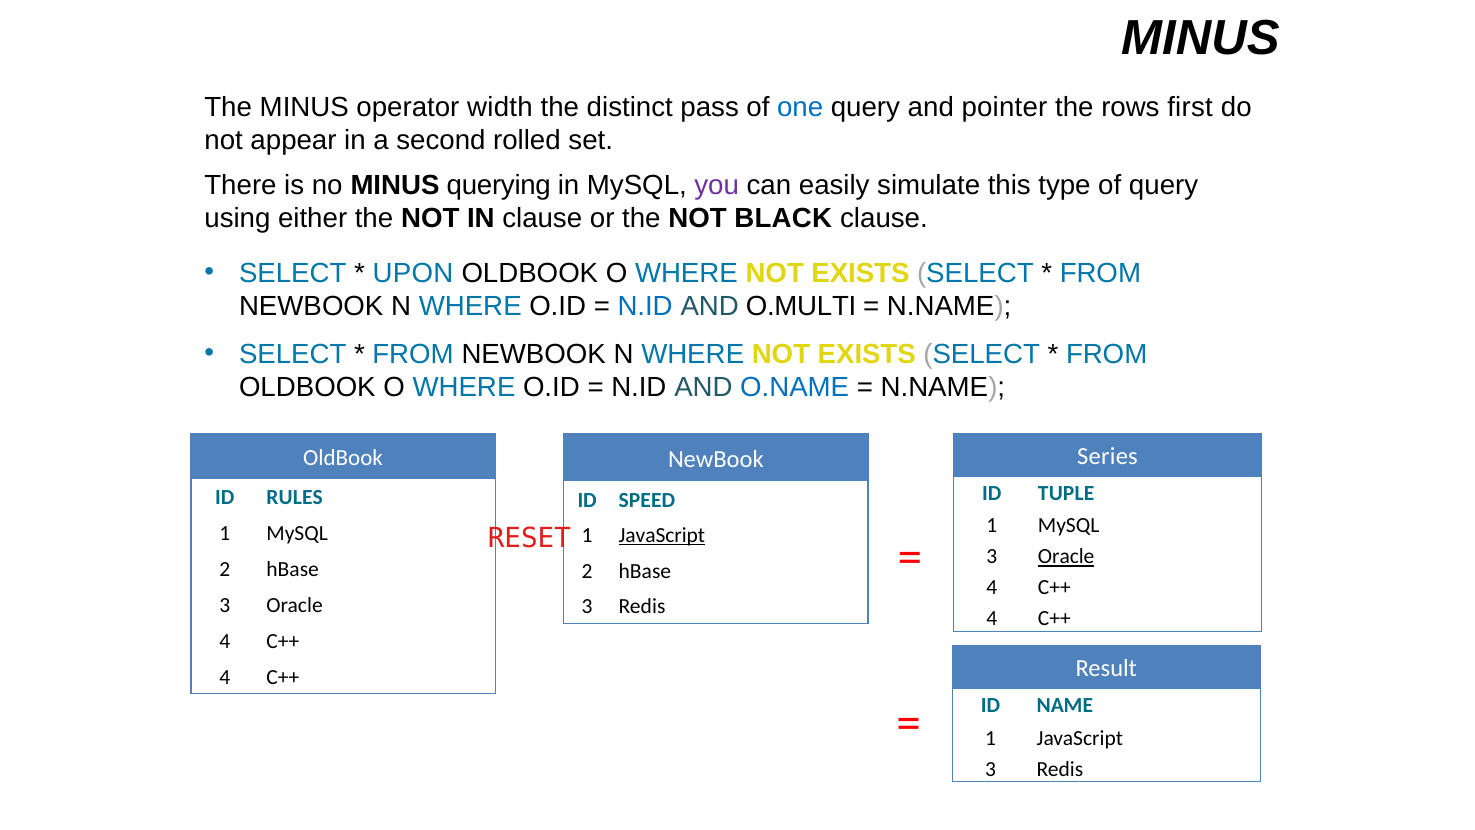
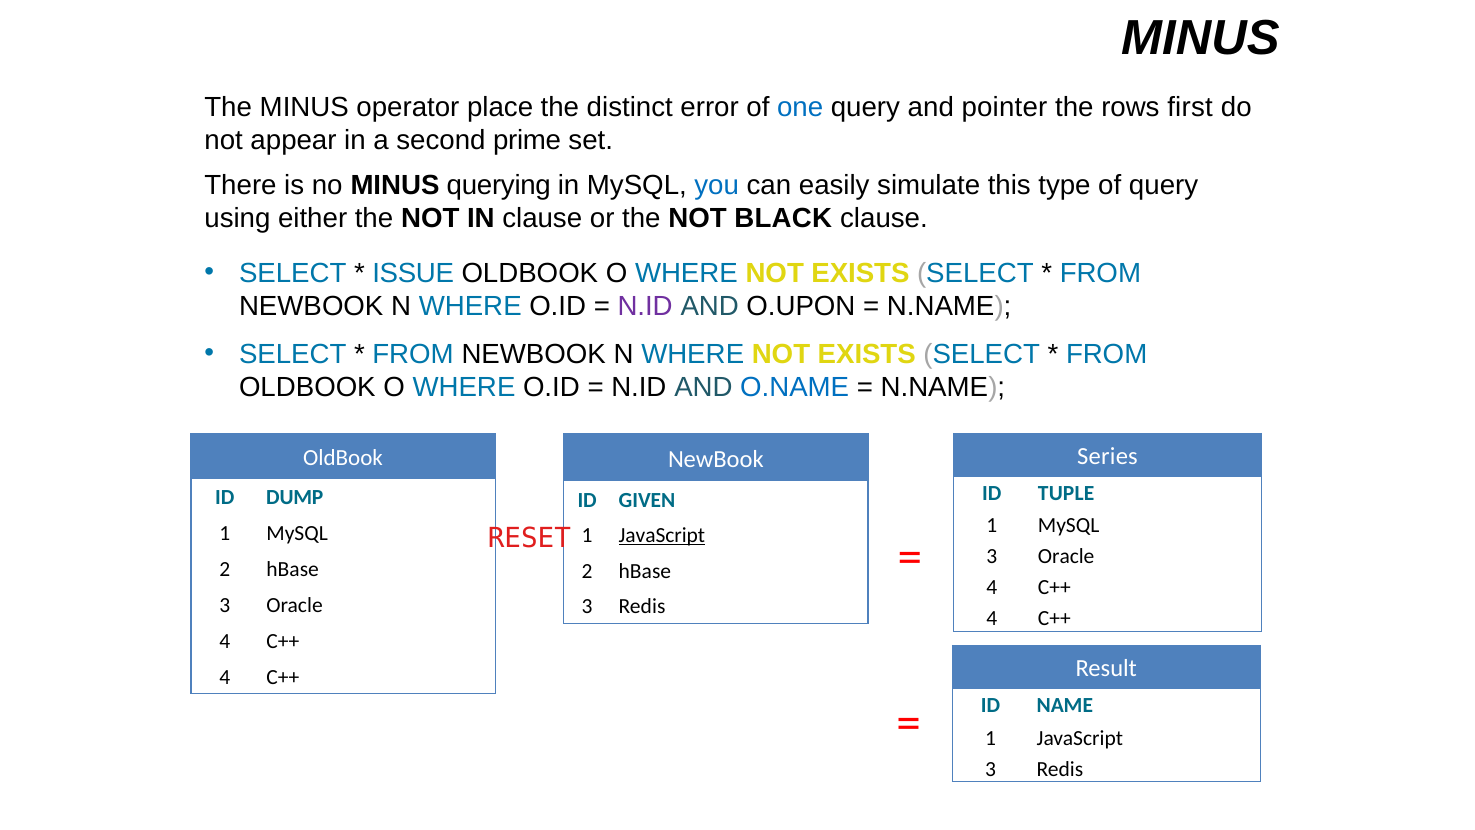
width: width -> place
pass: pass -> error
rolled: rolled -> prime
you colour: purple -> blue
UPON: UPON -> ISSUE
N.ID at (645, 306) colour: blue -> purple
O.MULTI: O.MULTI -> O.UPON
RULES: RULES -> DUMP
SPEED: SPEED -> GIVEN
Oracle at (1066, 557) underline: present -> none
